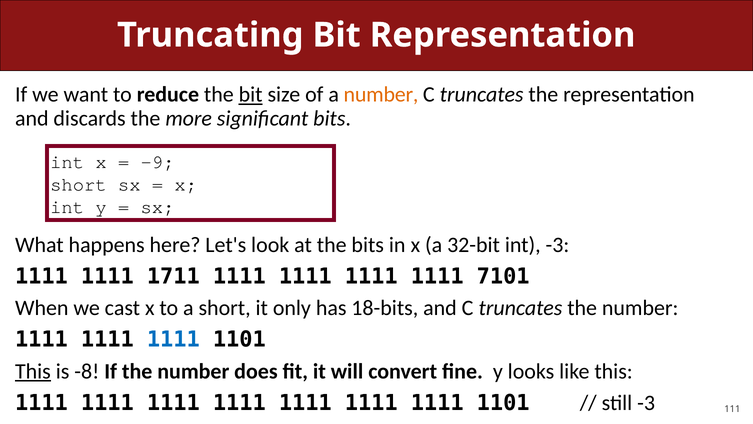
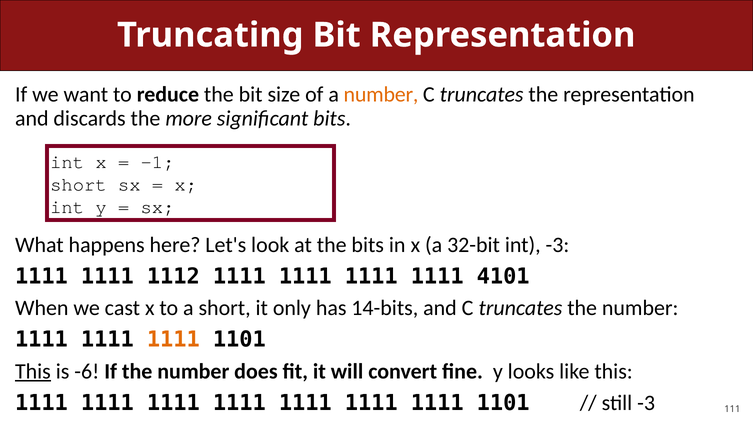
bit at (251, 95) underline: present -> none
-9: -9 -> -1
1711: 1711 -> 1112
7101: 7101 -> 4101
18-bits: 18-bits -> 14-bits
1111 at (173, 339) colour: blue -> orange
-8: -8 -> -6
